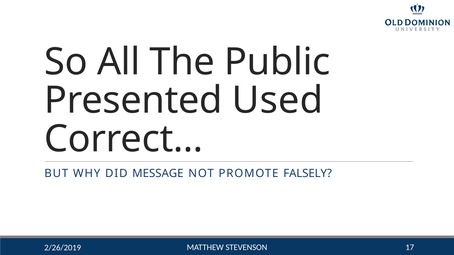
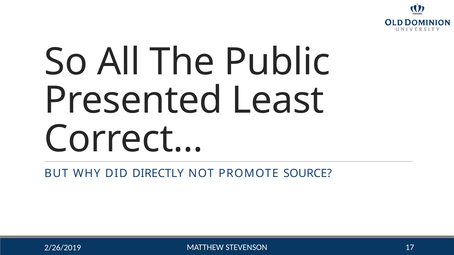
Used: Used -> Least
MESSAGE: MESSAGE -> DIRECTLY
FALSELY: FALSELY -> SOURCE
